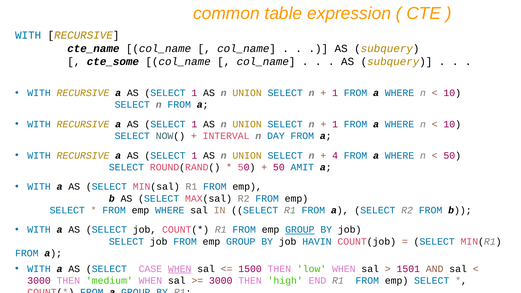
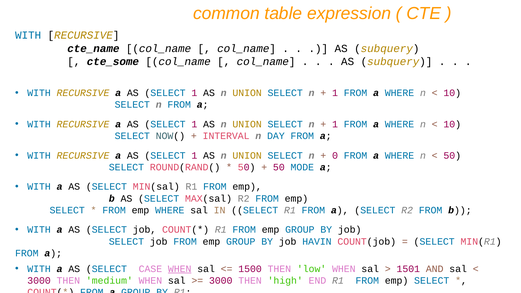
4: 4 -> 0
AMIT: AMIT -> MODE
GROUP at (300, 230) underline: present -> none
